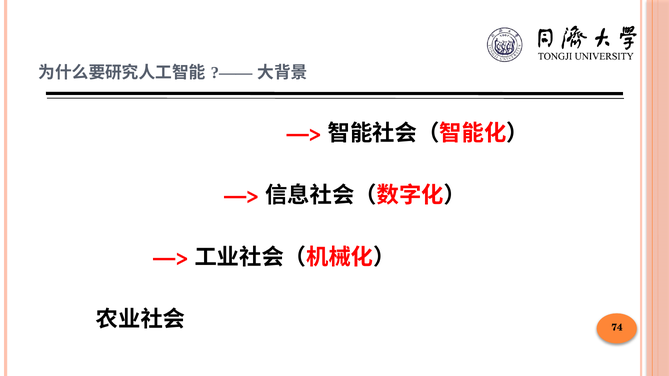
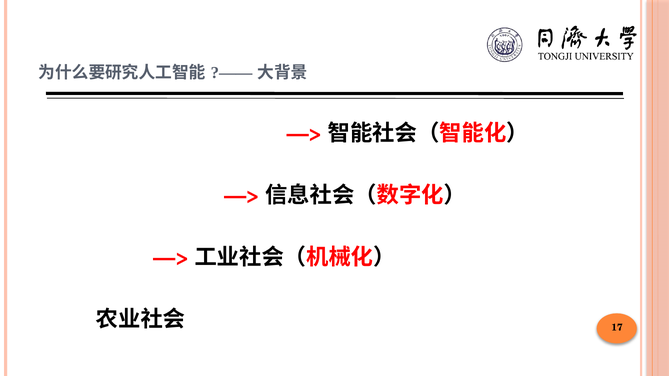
74: 74 -> 17
